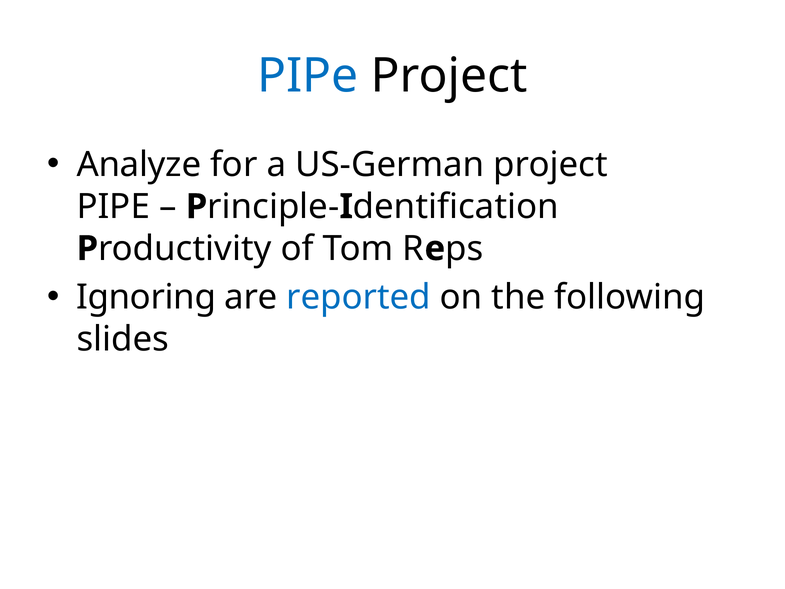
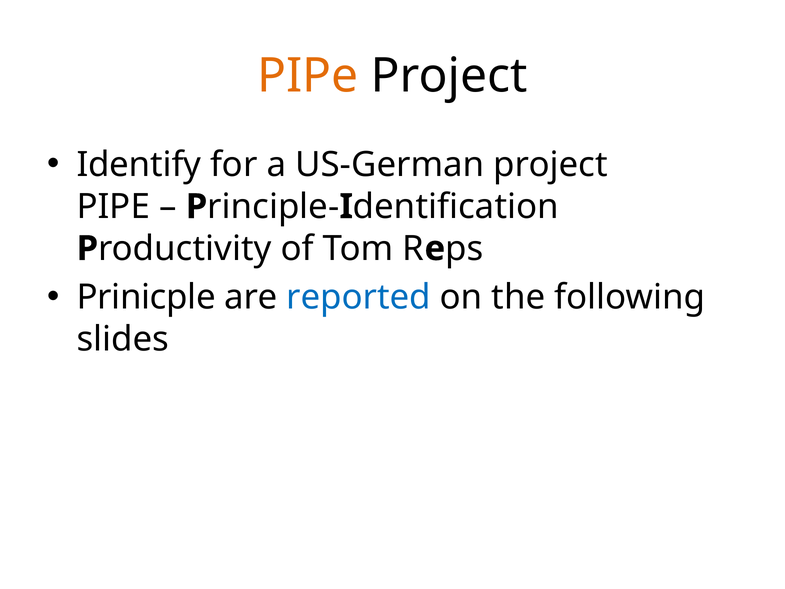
PIPe at (308, 76) colour: blue -> orange
Analyze: Analyze -> Identify
Ignoring: Ignoring -> Prinicple
